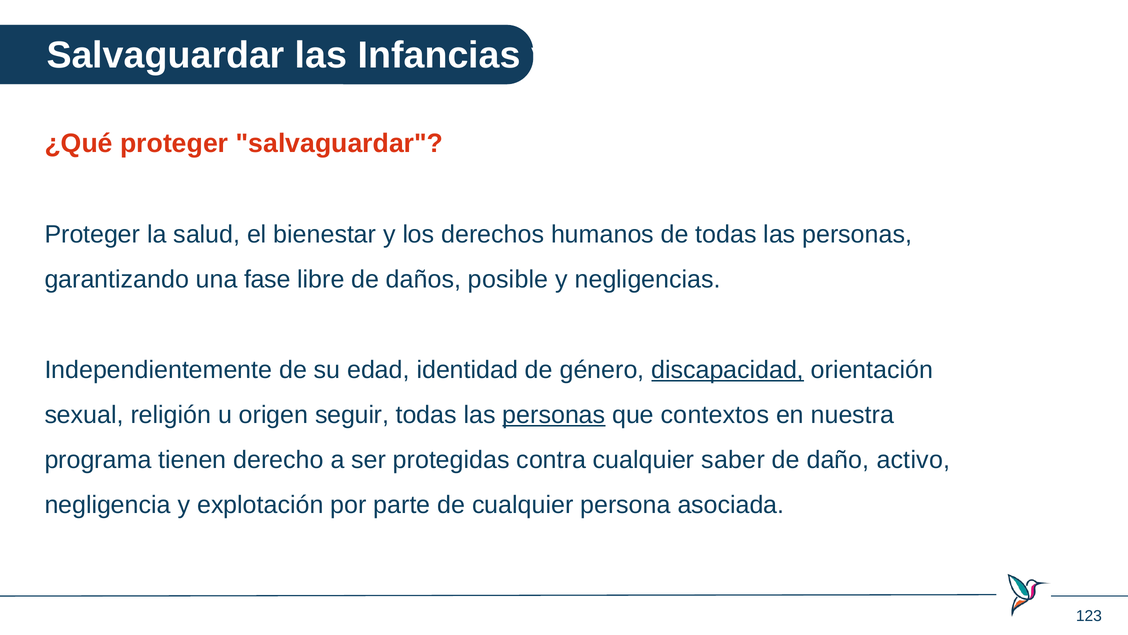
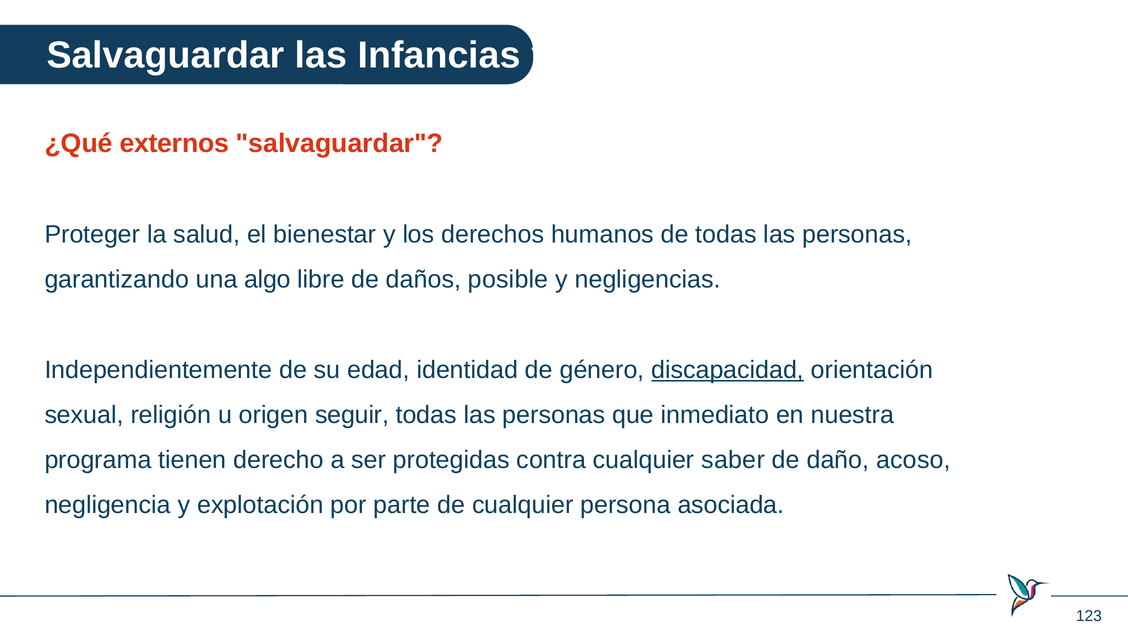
¿Qué proteger: proteger -> externos
fase: fase -> algo
personas at (554, 415) underline: present -> none
contextos: contextos -> inmediato
activo: activo -> acoso
